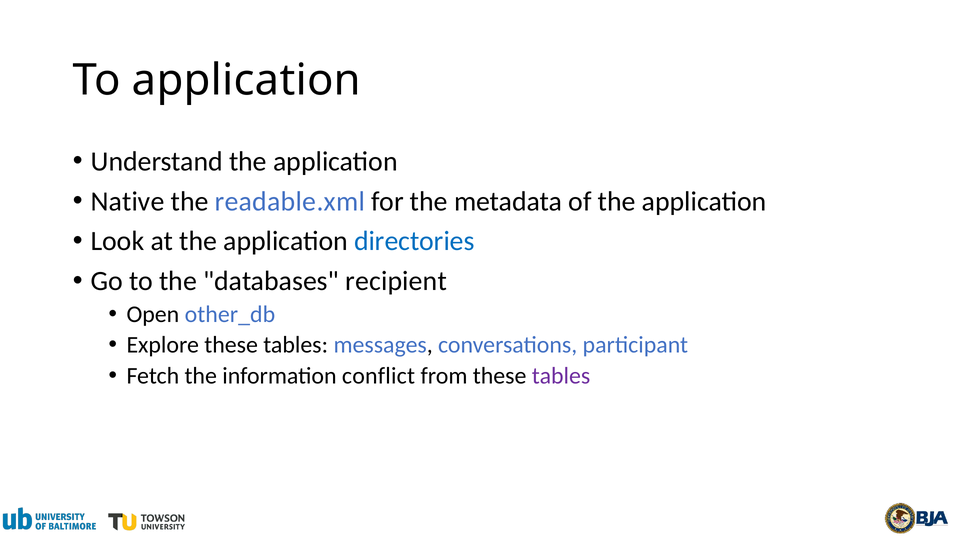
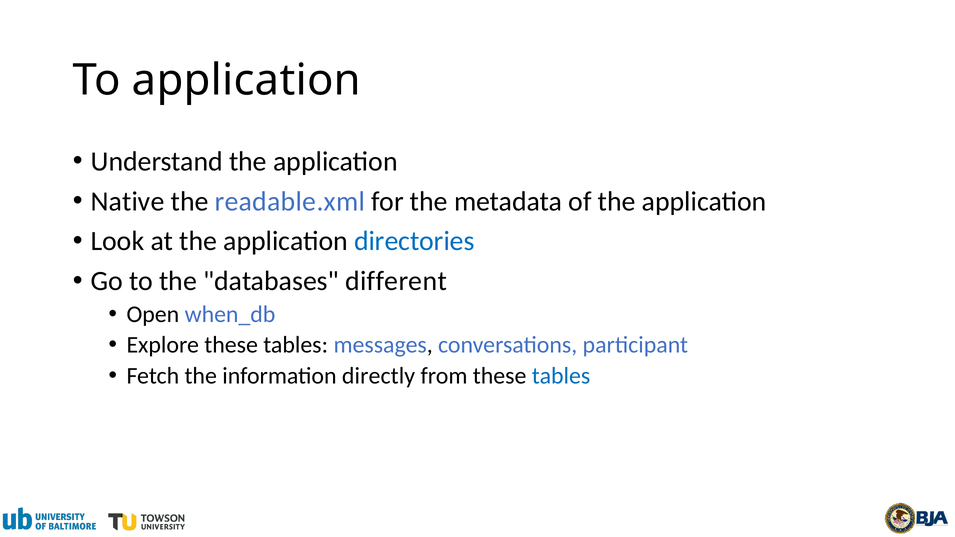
recipient: recipient -> different
other_db: other_db -> when_db
conflict: conflict -> directly
tables at (561, 376) colour: purple -> blue
